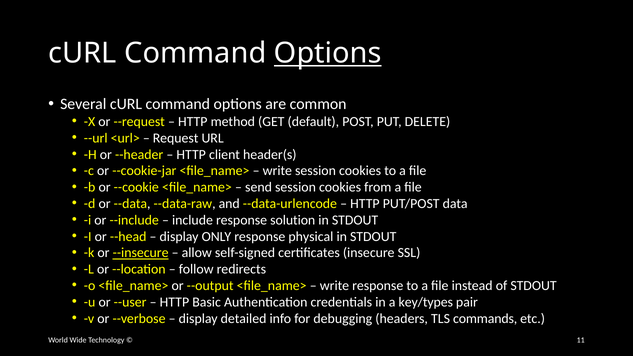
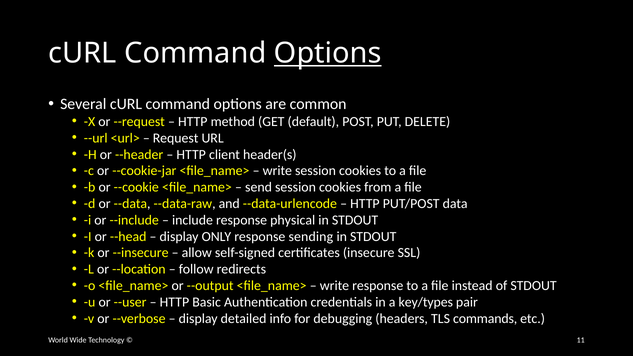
solution: solution -> physical
physical: physical -> sending
--insecure underline: present -> none
